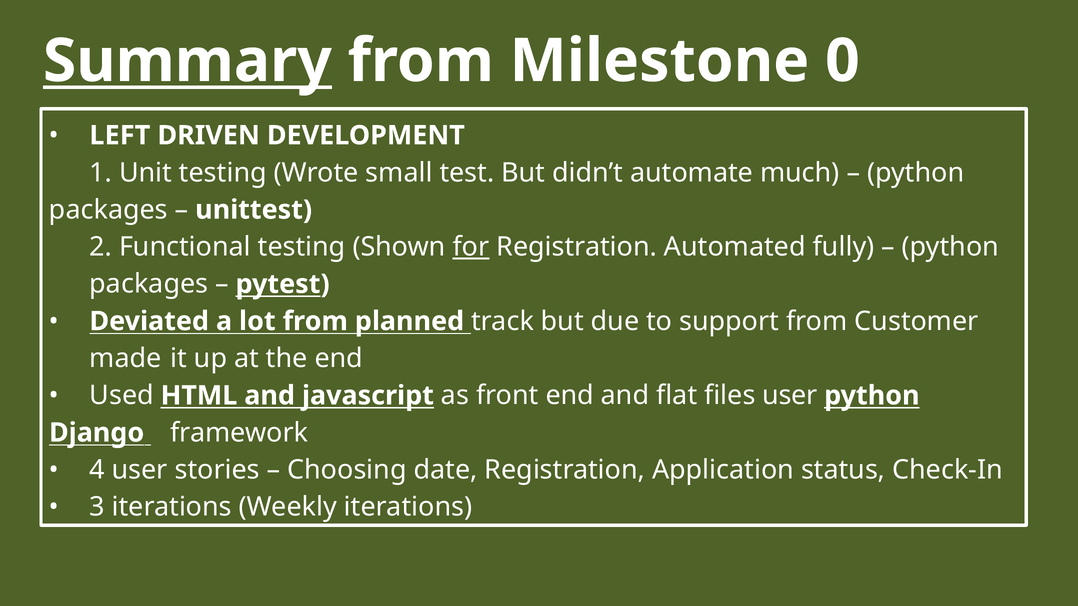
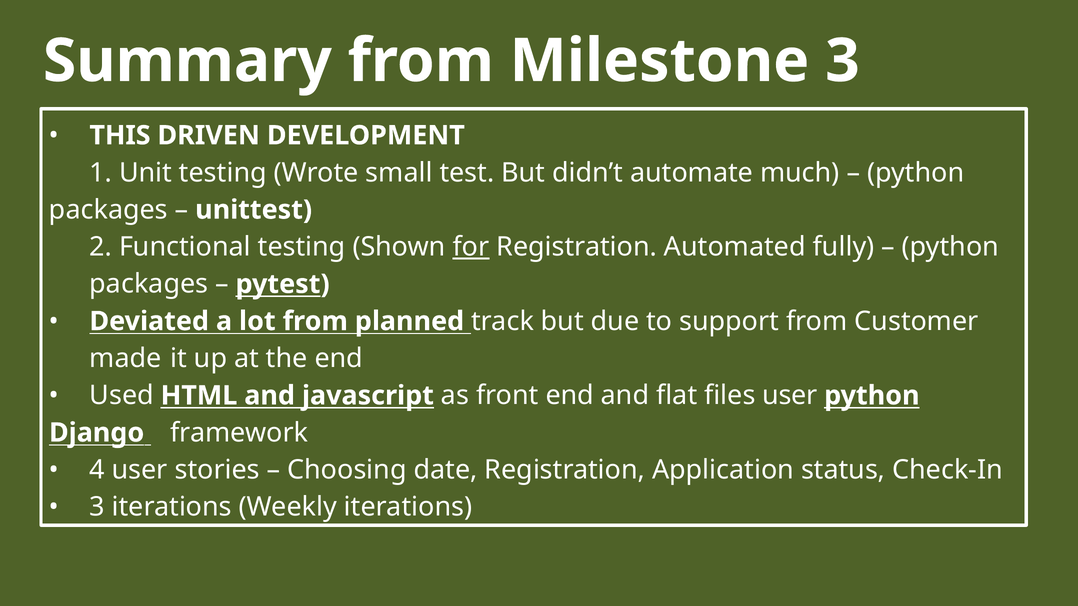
Summary underline: present -> none
Milestone 0: 0 -> 3
LEFT: LEFT -> THIS
